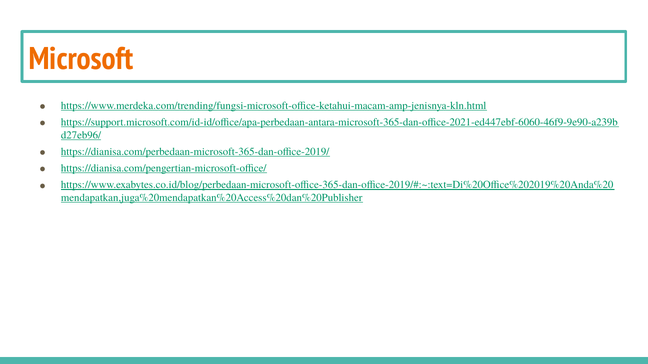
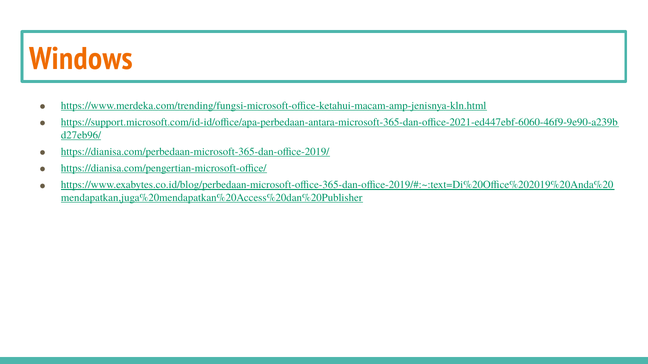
Microsoft: Microsoft -> Windows
